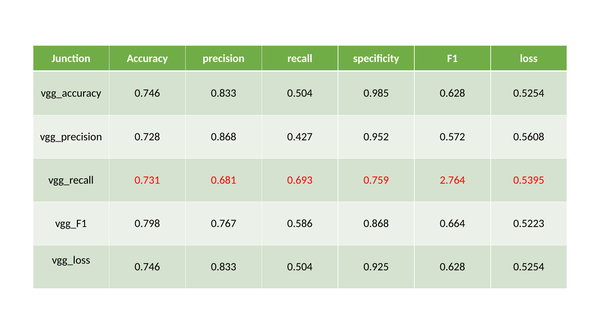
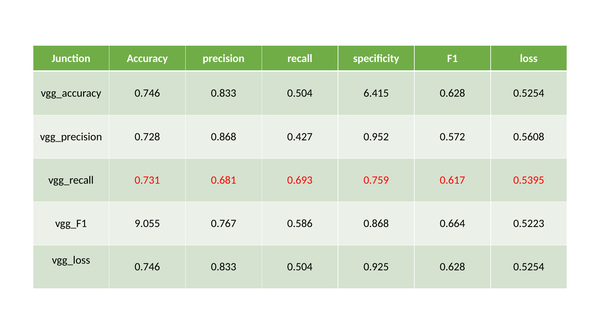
0.985: 0.985 -> 6.415
2.764: 2.764 -> 0.617
0.798: 0.798 -> 9.055
